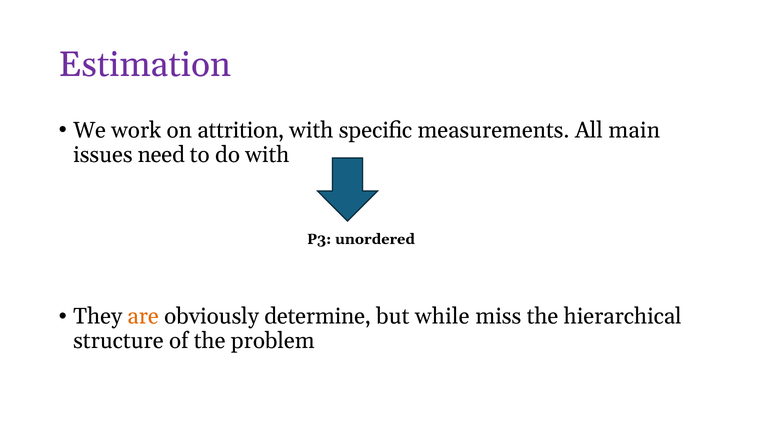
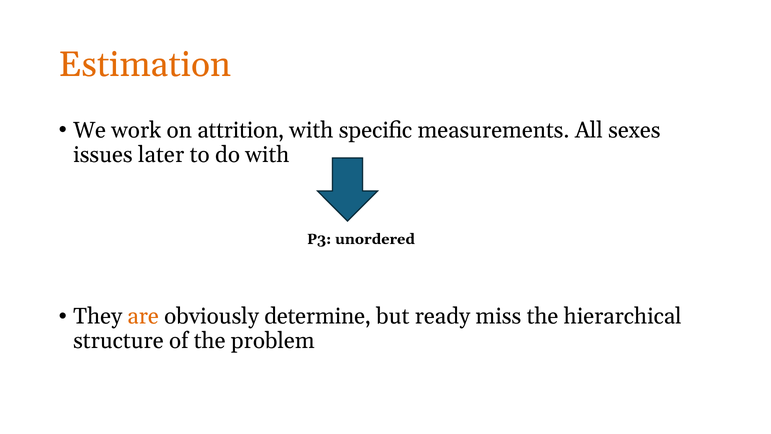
Estimation colour: purple -> orange
main: main -> sexes
need: need -> later
while: while -> ready
